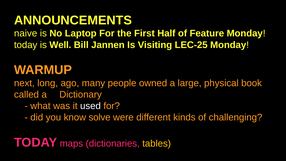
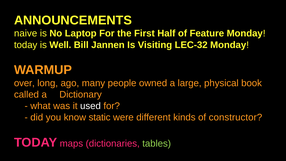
LEC-25: LEC-25 -> LEC-32
next: next -> over
solve: solve -> static
challenging: challenging -> constructor
tables colour: yellow -> light green
